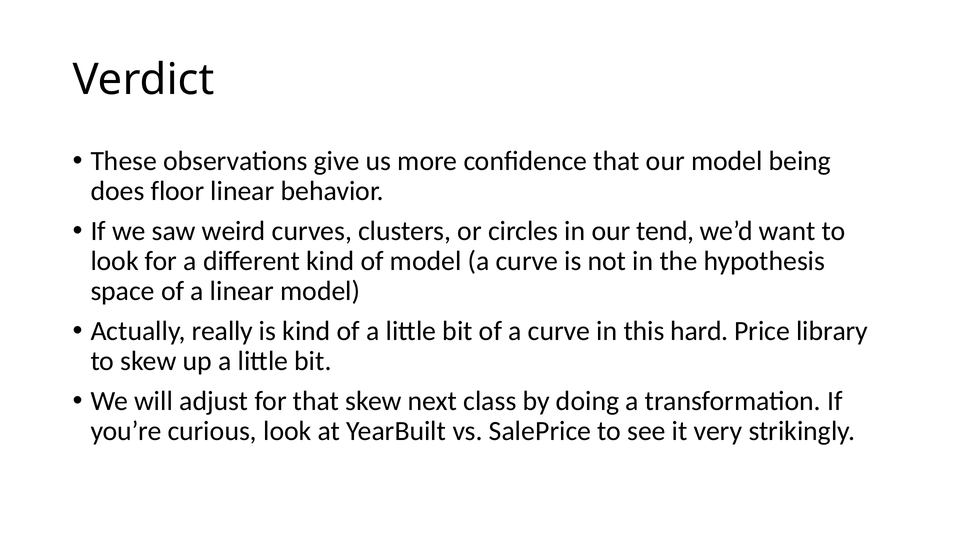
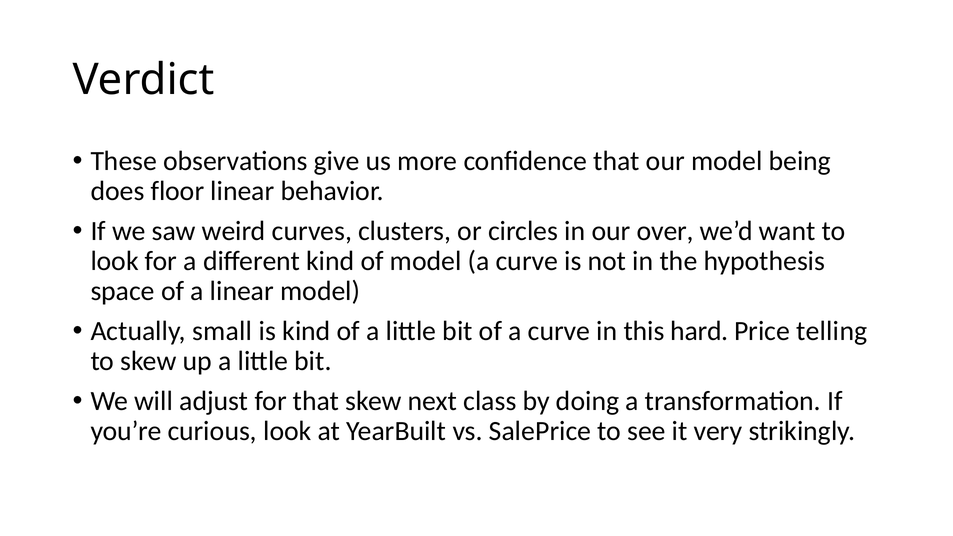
tend: tend -> over
really: really -> small
library: library -> telling
